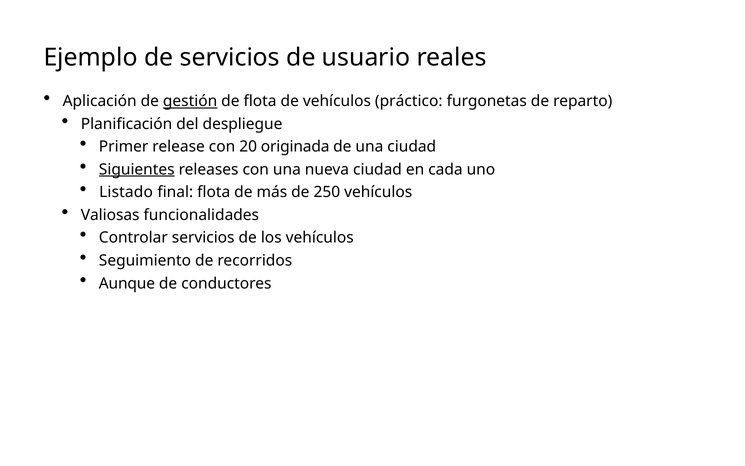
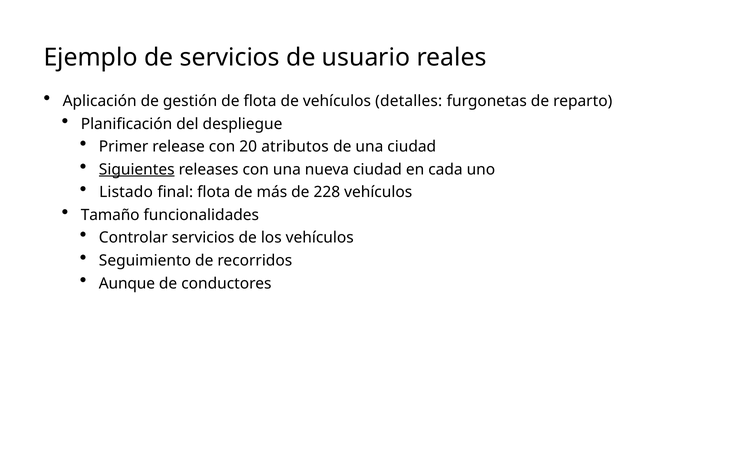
gestión underline: present -> none
práctico: práctico -> detalles
originada: originada -> atributos
250: 250 -> 228
Valiosas: Valiosas -> Tamaño
